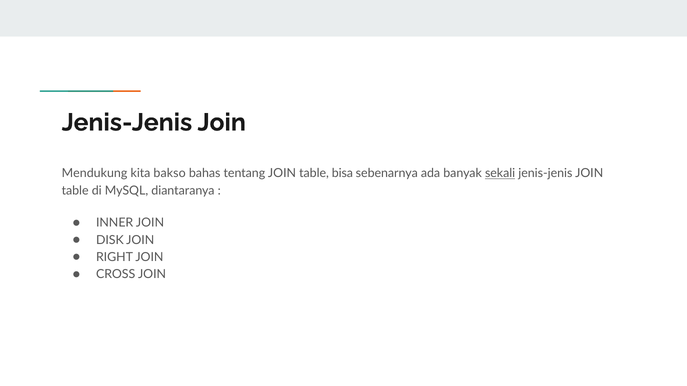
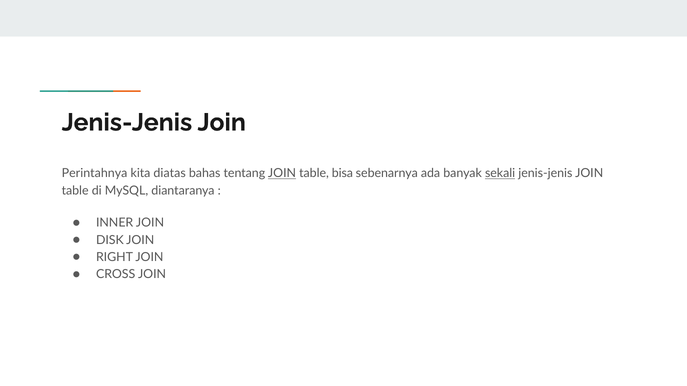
Mendukung: Mendukung -> Perintahnya
bakso: bakso -> diatas
JOIN at (282, 174) underline: none -> present
